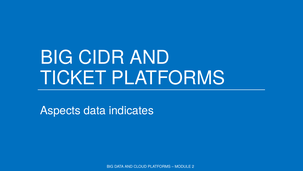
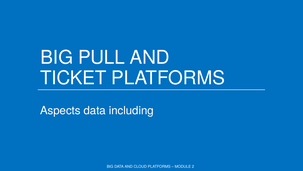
CIDR: CIDR -> PULL
indicates: indicates -> including
